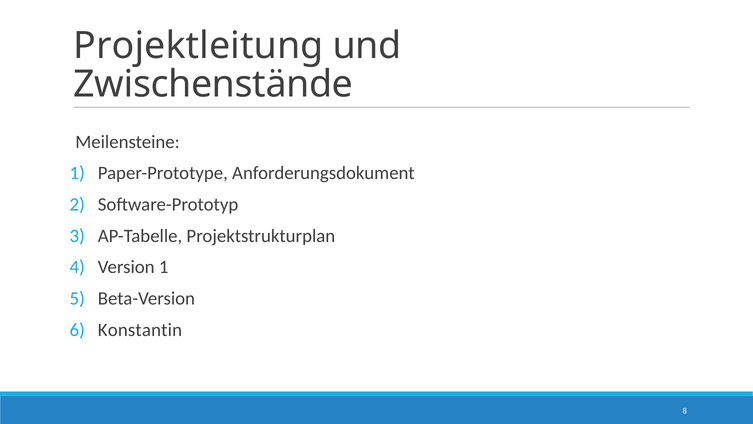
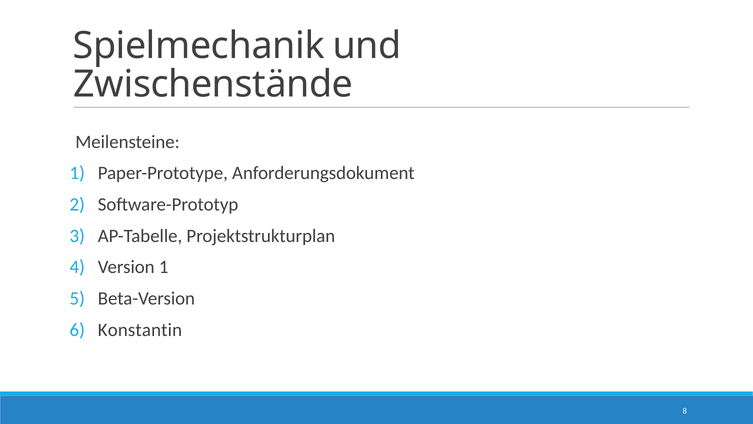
Projektleitung: Projektleitung -> Spielmechanik
